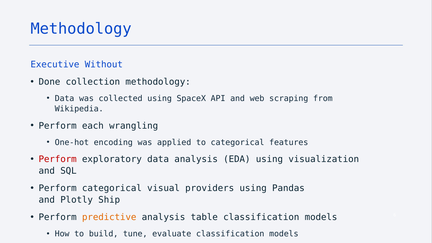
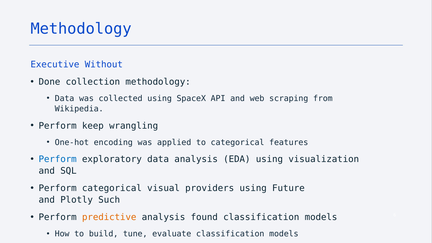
each: each -> keep
Perform at (58, 159) colour: red -> blue
Pandas: Pandas -> Future
Ship: Ship -> Such
table: table -> found
